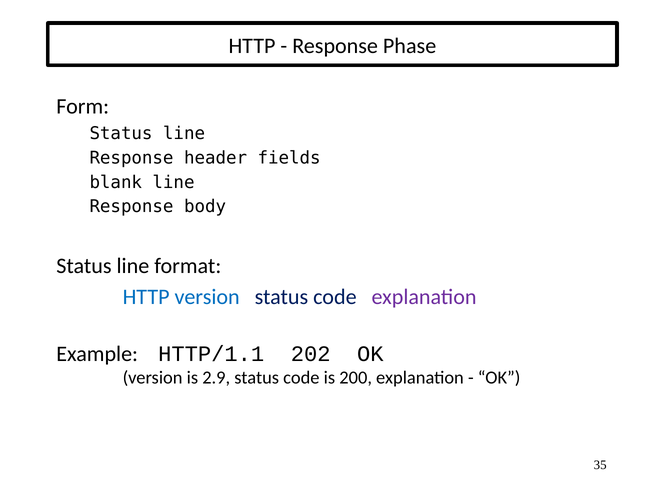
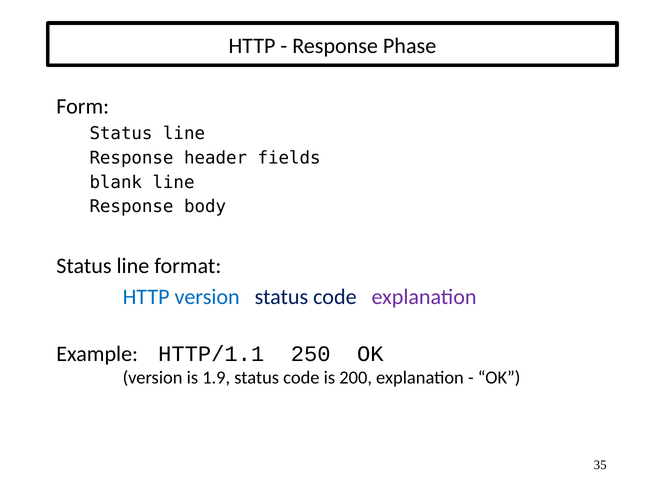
202: 202 -> 250
2.9: 2.9 -> 1.9
